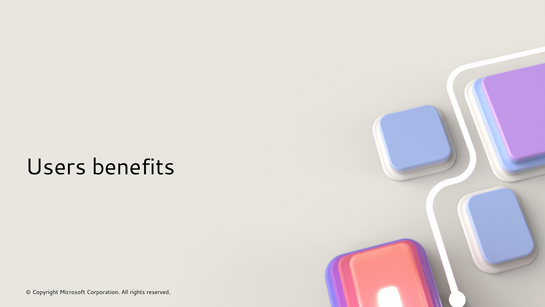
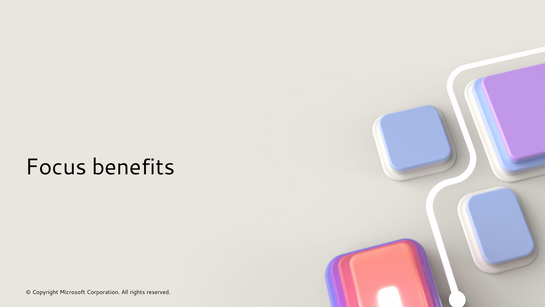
Users: Users -> Focus
